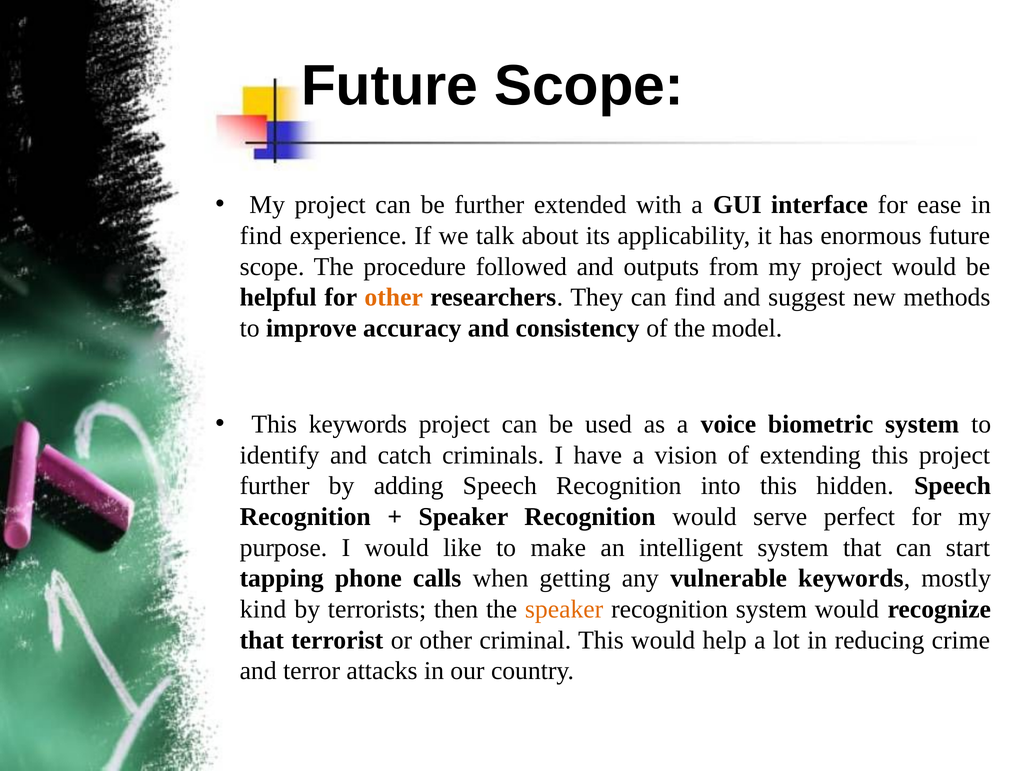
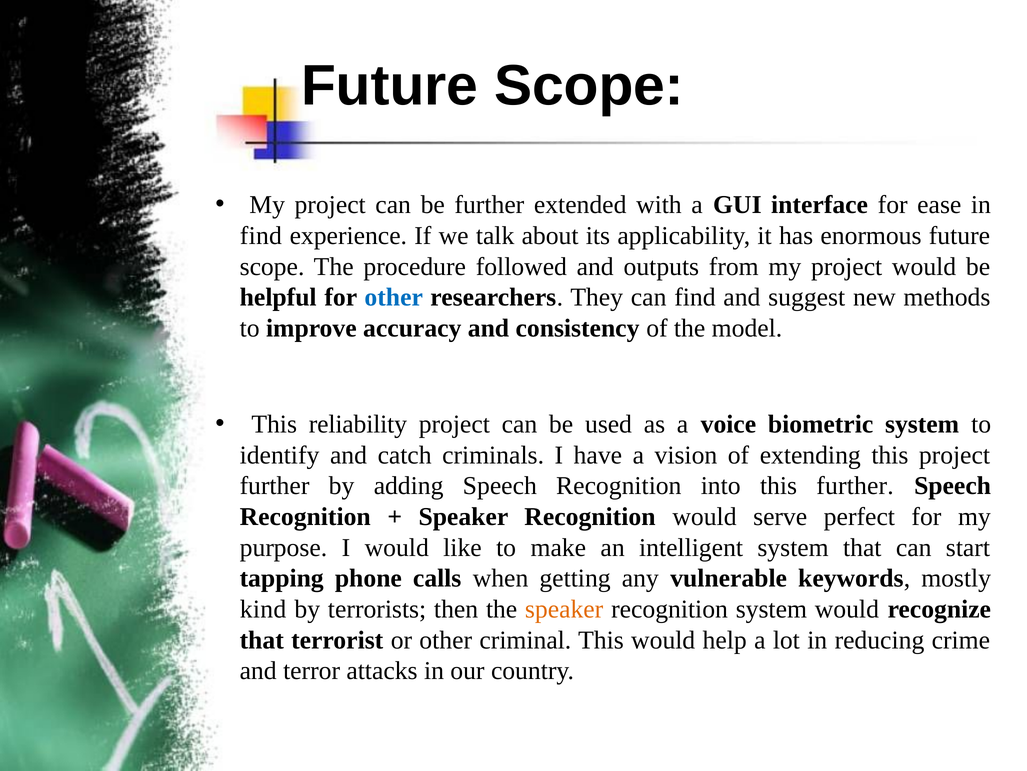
other at (394, 297) colour: orange -> blue
This keywords: keywords -> reliability
this hidden: hidden -> further
